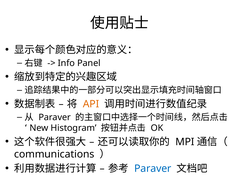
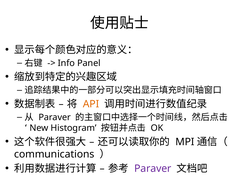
Paraver at (153, 169) colour: blue -> purple
